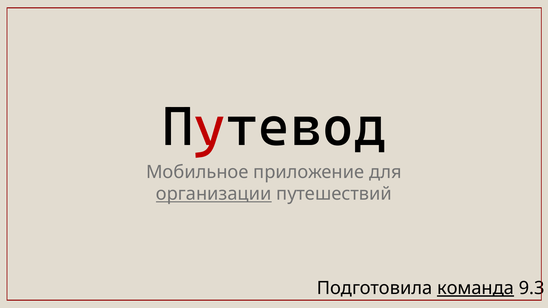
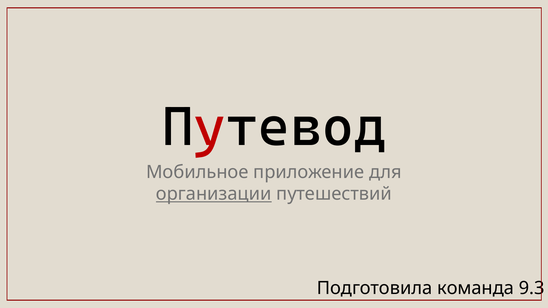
команда underline: present -> none
